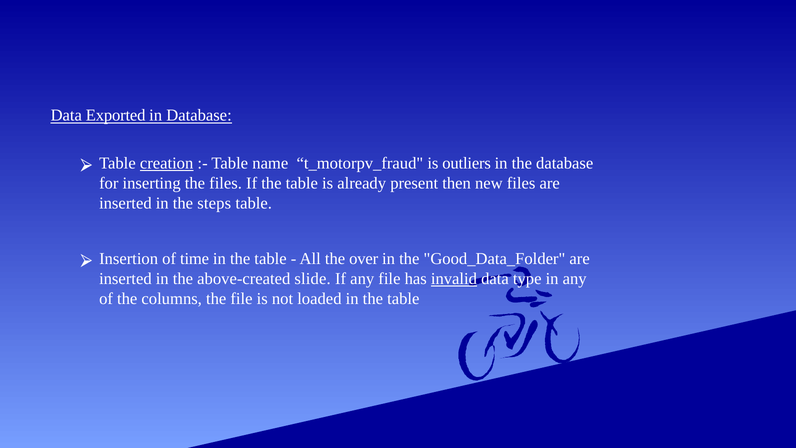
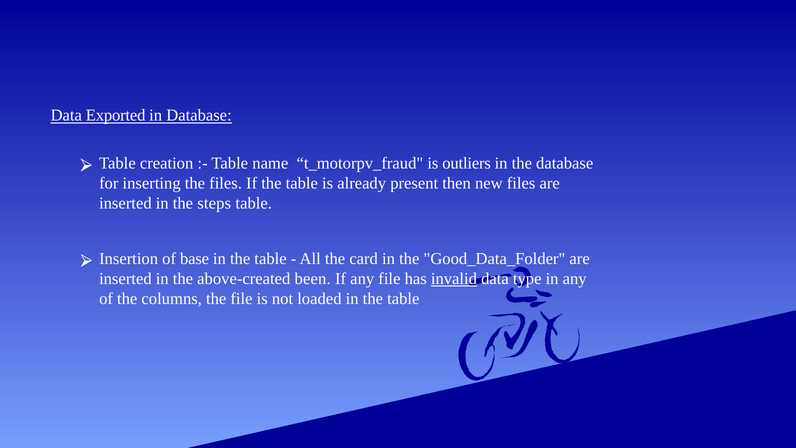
creation underline: present -> none
time: time -> base
over: over -> card
slide: slide -> been
